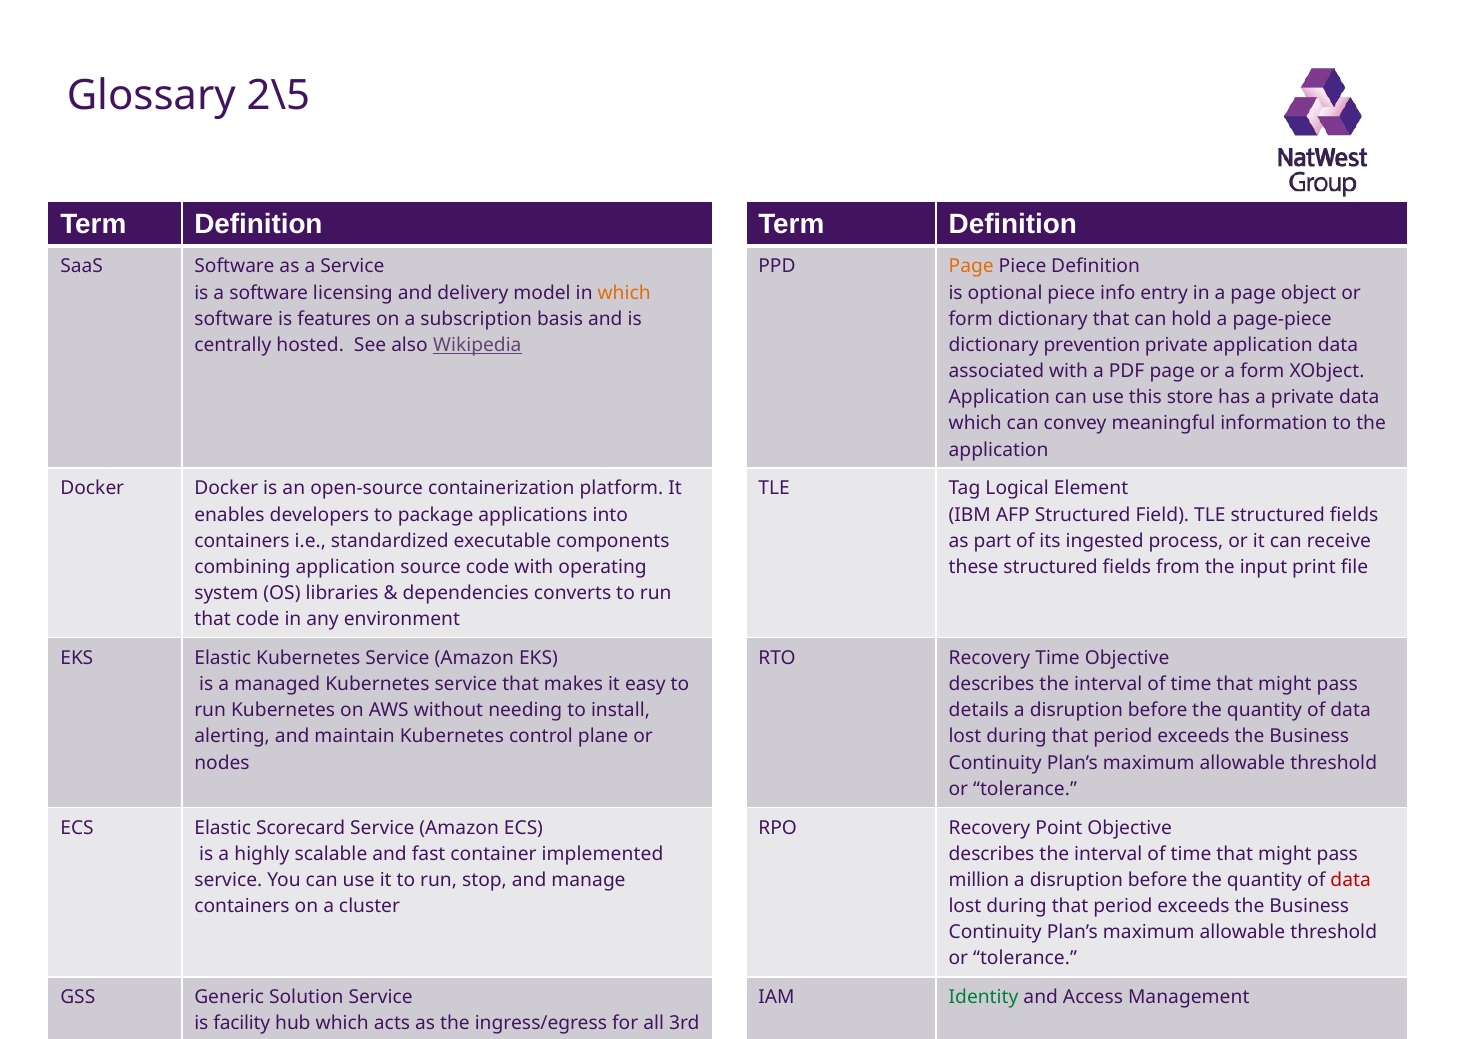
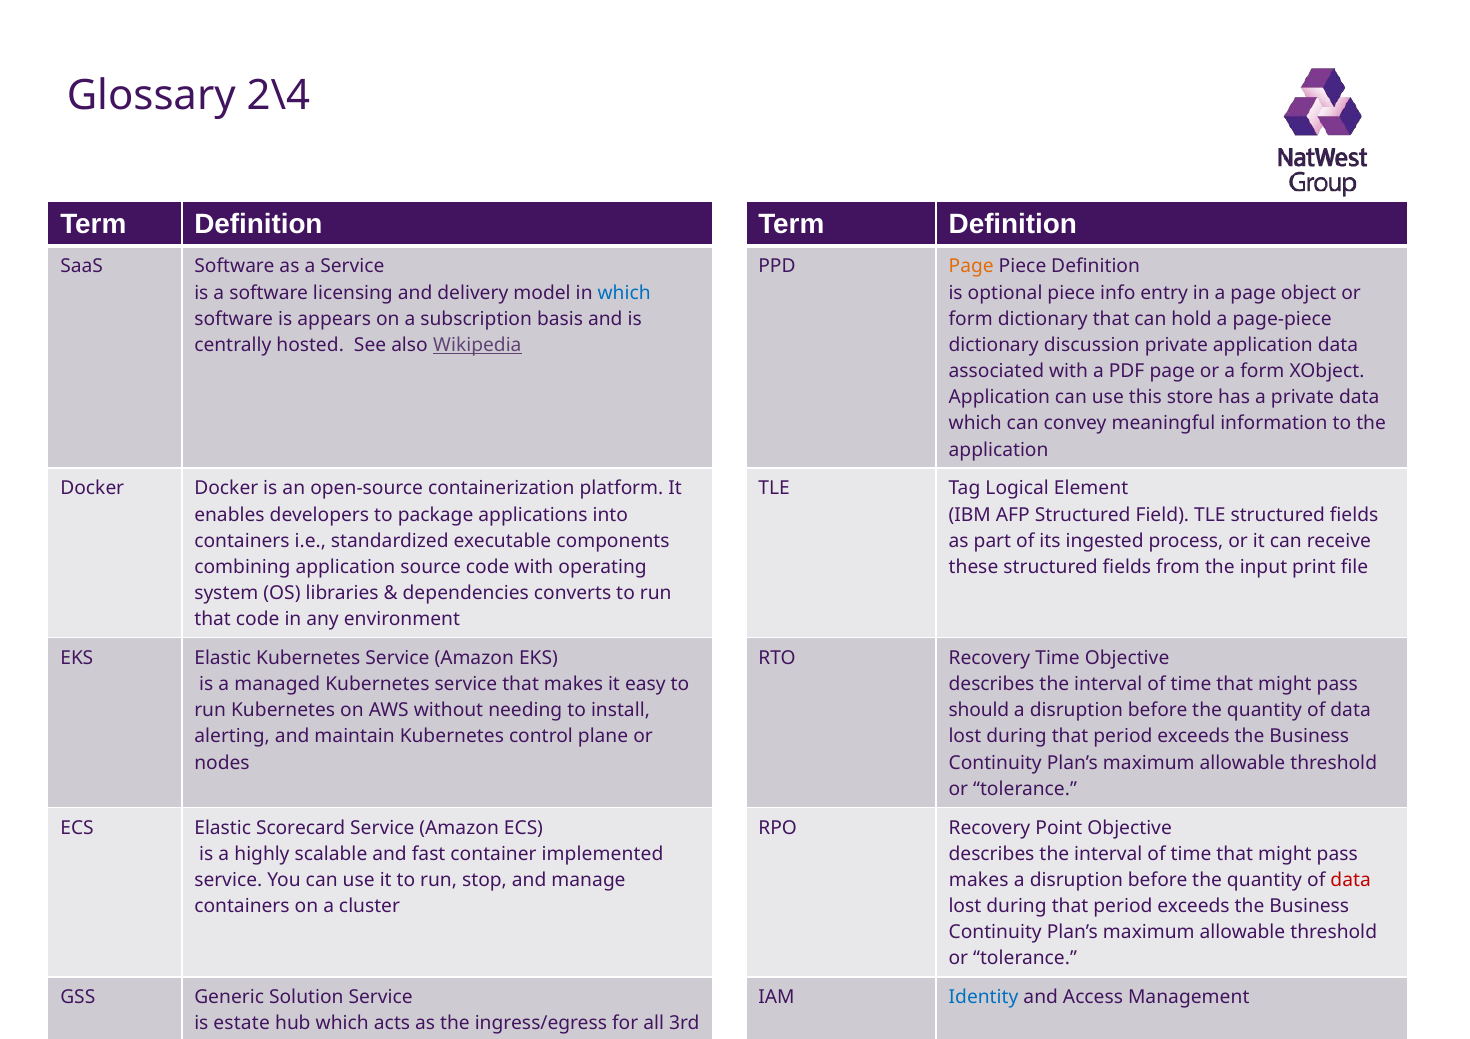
2\5: 2\5 -> 2\4
which at (624, 293) colour: orange -> blue
features: features -> appears
prevention: prevention -> discussion
details: details -> should
million at (979, 880): million -> makes
Identity colour: green -> blue
facility: facility -> estate
